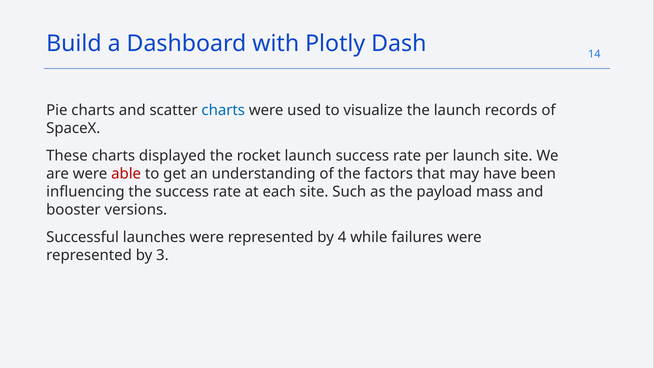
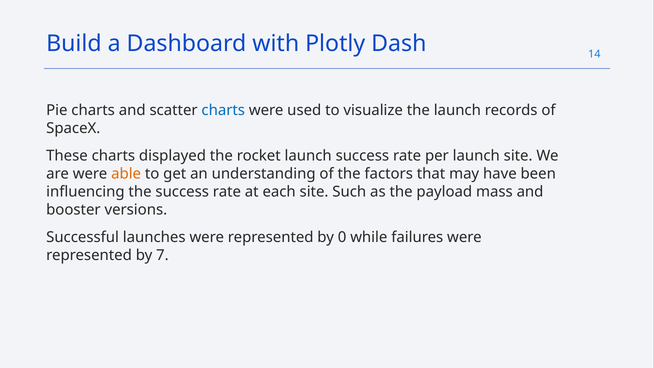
able colour: red -> orange
4: 4 -> 0
3: 3 -> 7
